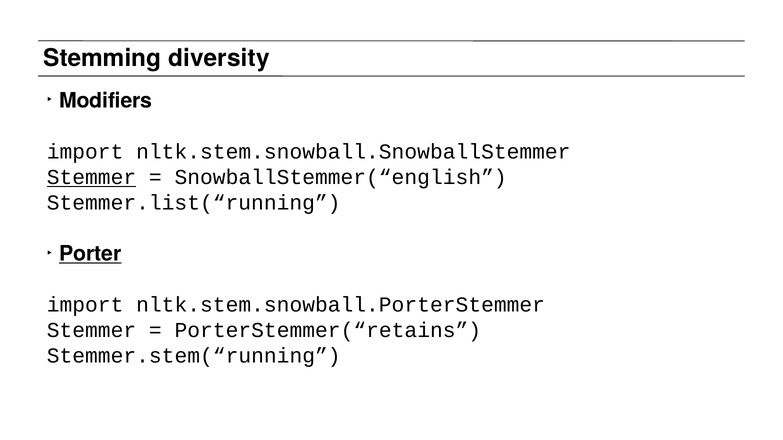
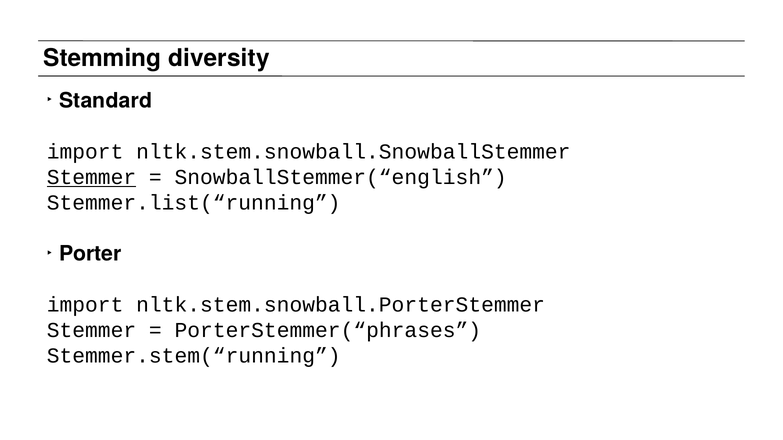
Modifiers: Modifiers -> Standard
Porter underline: present -> none
PorterStemmer(“retains: PorterStemmer(“retains -> PorterStemmer(“phrases
